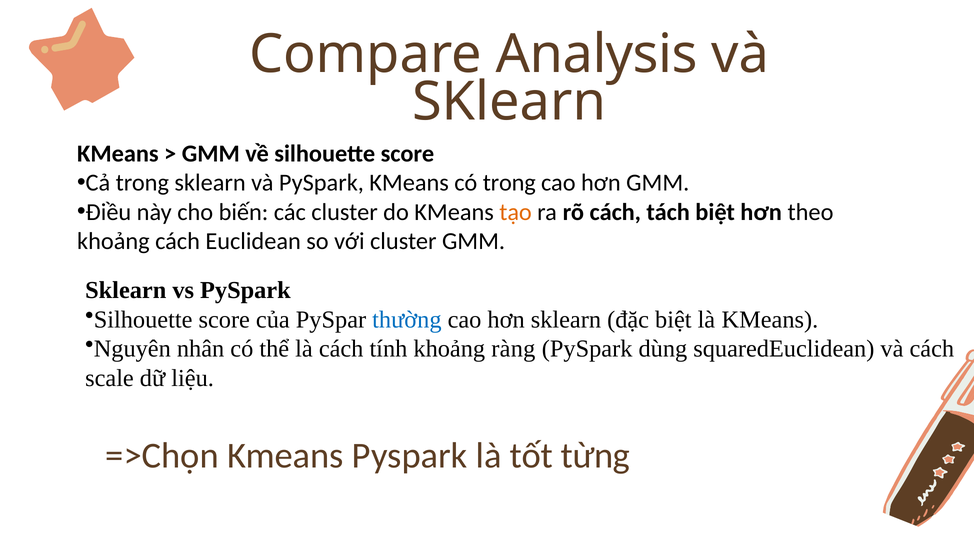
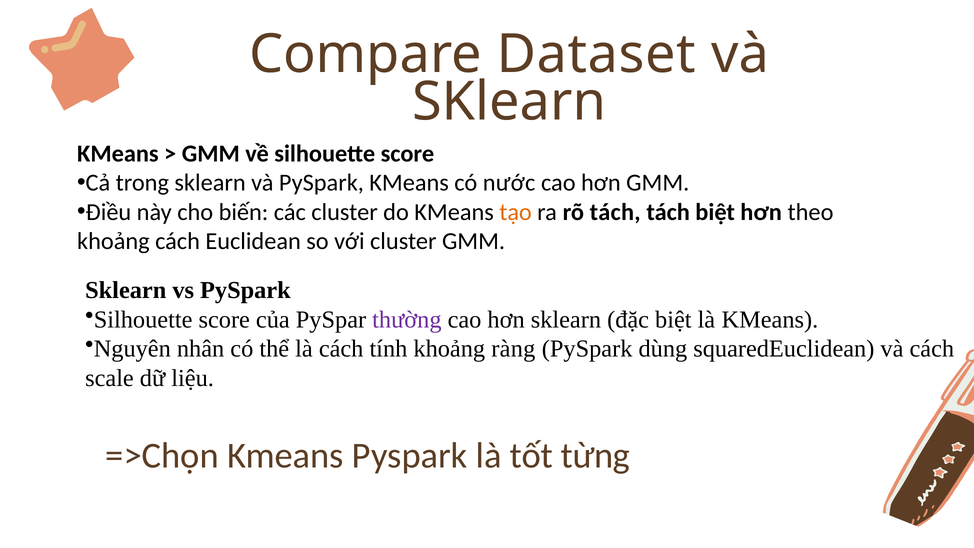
Analysis: Analysis -> Dataset
có trong: trong -> nước
rõ cách: cách -> tách
thường colour: blue -> purple
